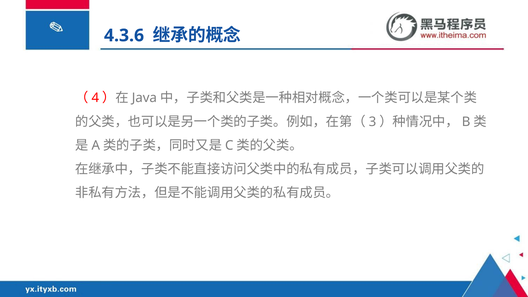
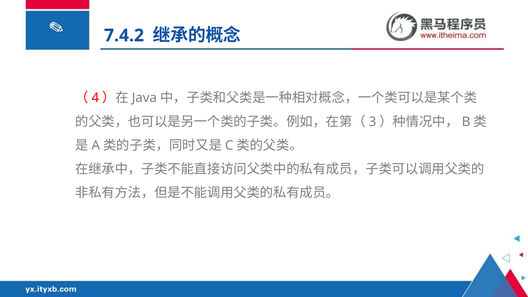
4.3.6: 4.3.6 -> 7.4.2
